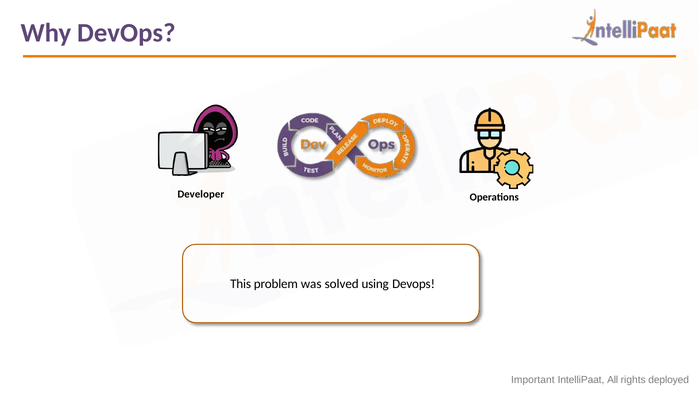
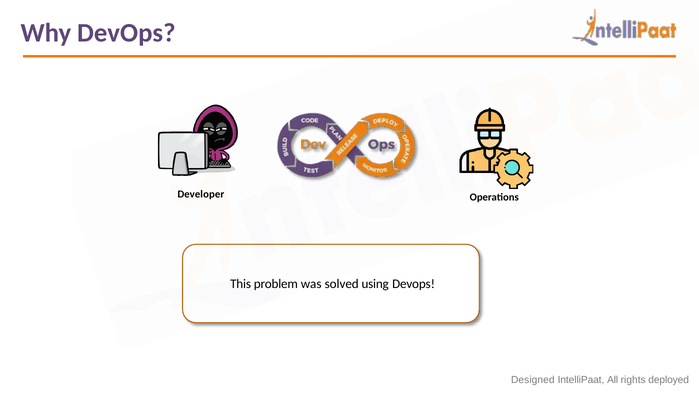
Important: Important -> Designed
